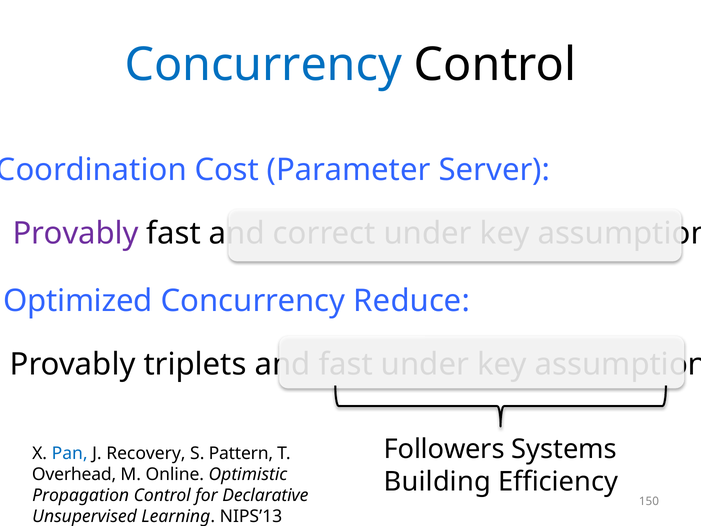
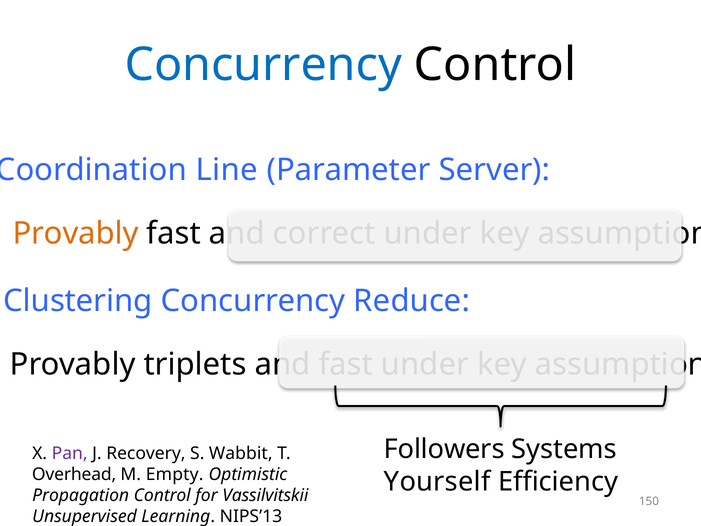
Cost: Cost -> Line
Provably at (76, 233) colour: purple -> orange
Optimized: Optimized -> Clustering
Pan colour: blue -> purple
Pattern: Pattern -> Wabbit
Online: Online -> Empty
Building: Building -> Yourself
Declarative: Declarative -> Vassilvitskii
